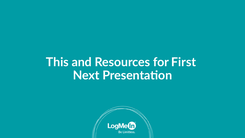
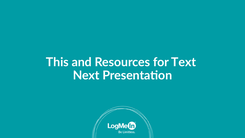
First: First -> Text
